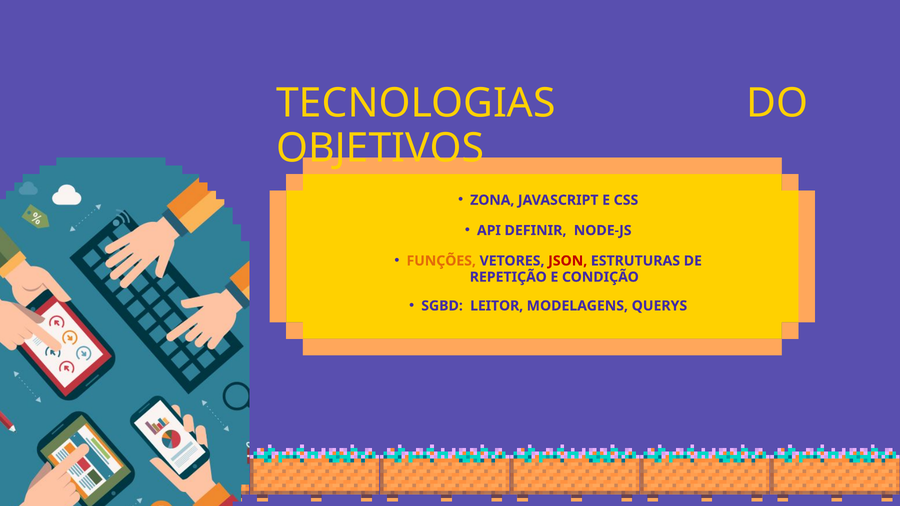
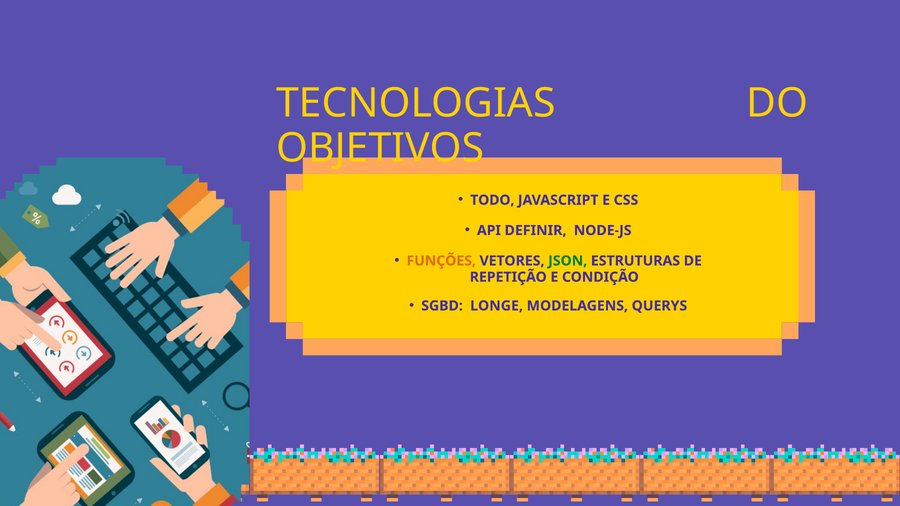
ZONA: ZONA -> TODO
JSON colour: red -> green
LEITOR: LEITOR -> LONGE
